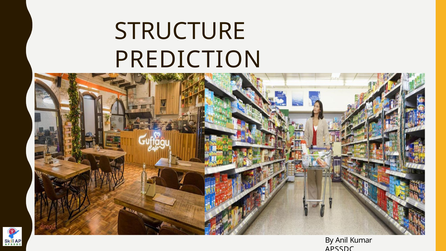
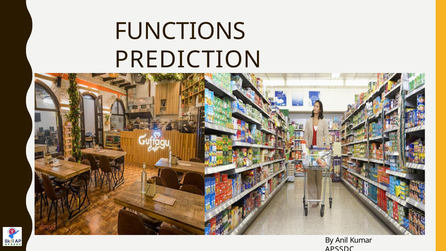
STRUCTURE: STRUCTURE -> FUNCTIONS
